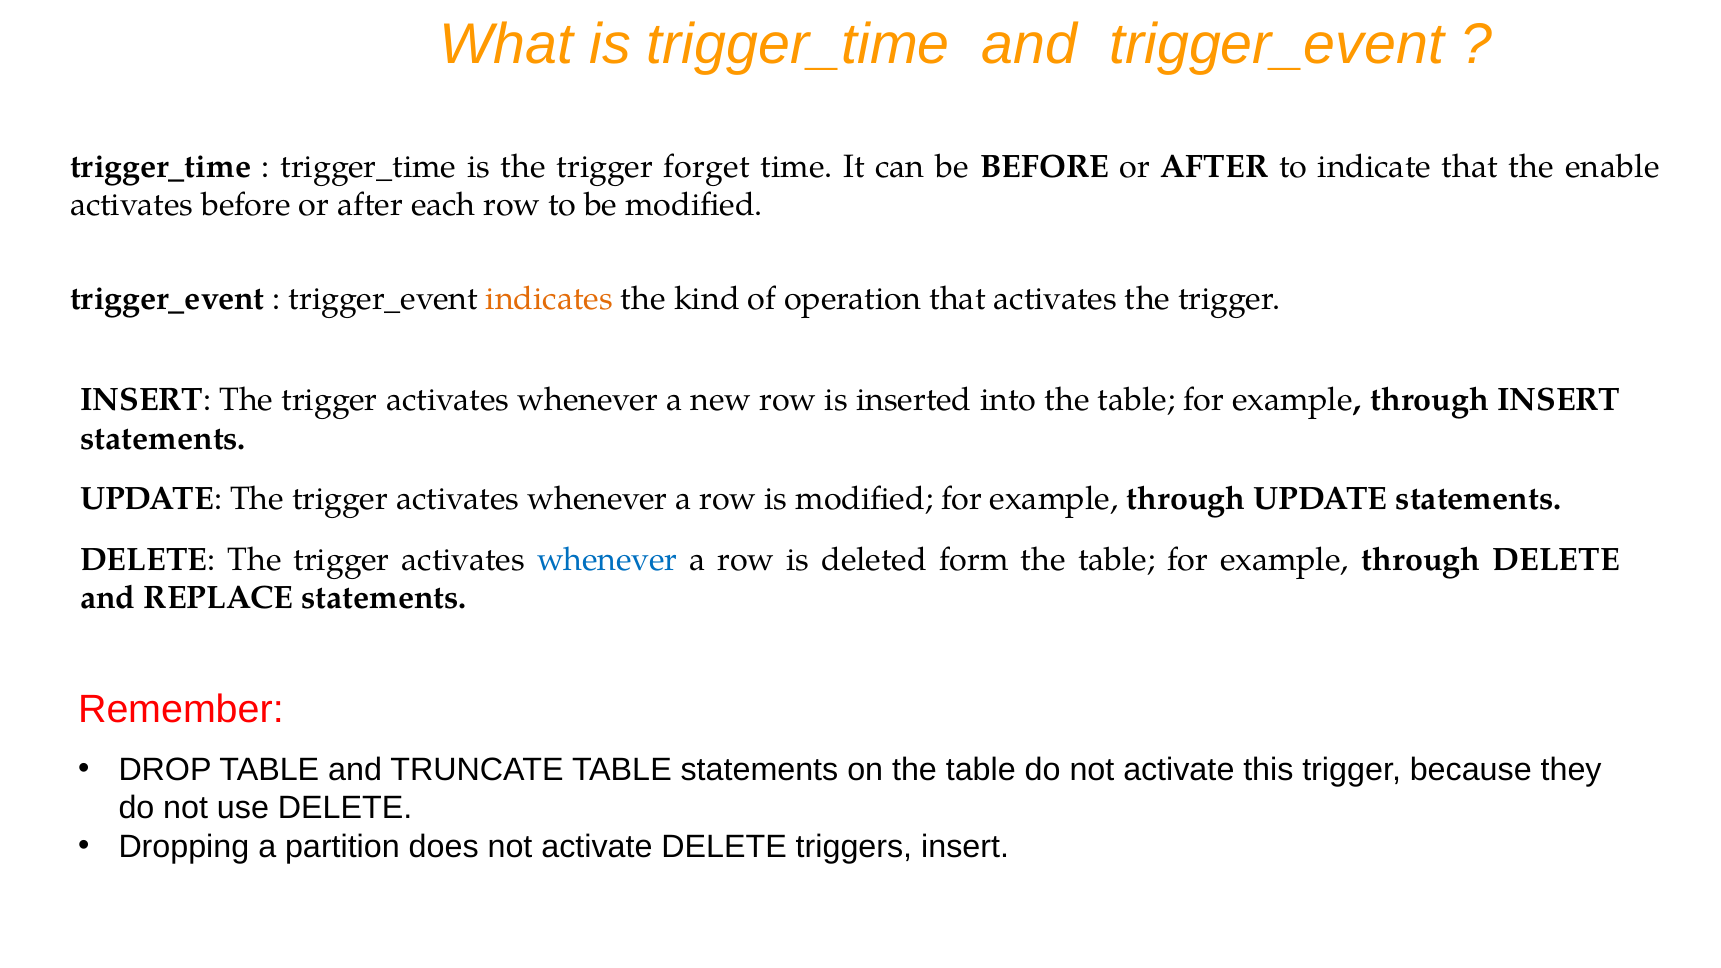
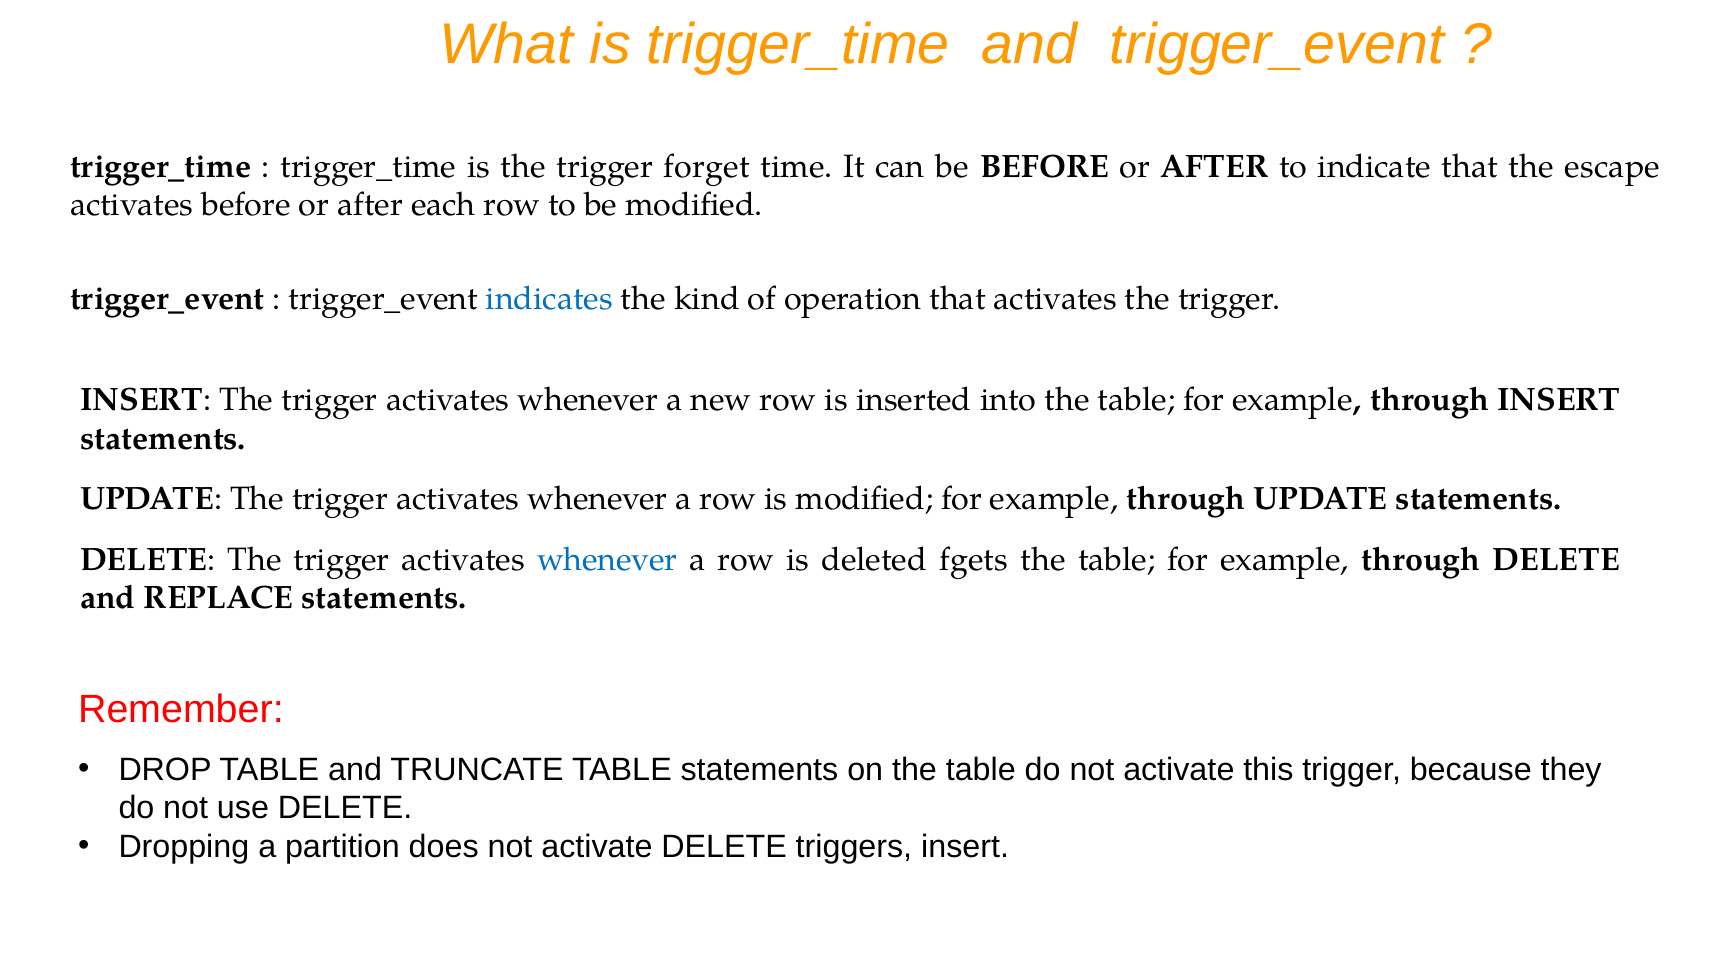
enable: enable -> escape
indicates colour: orange -> blue
form: form -> fgets
